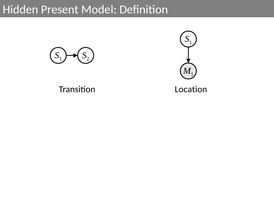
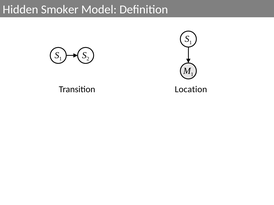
Present: Present -> Smoker
